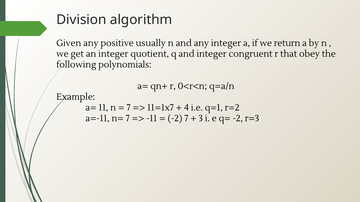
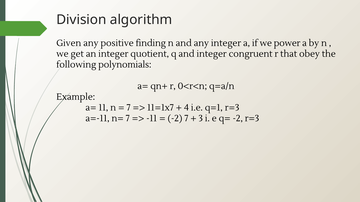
usually: usually -> finding
return: return -> power
q=1 r=2: r=2 -> r=3
